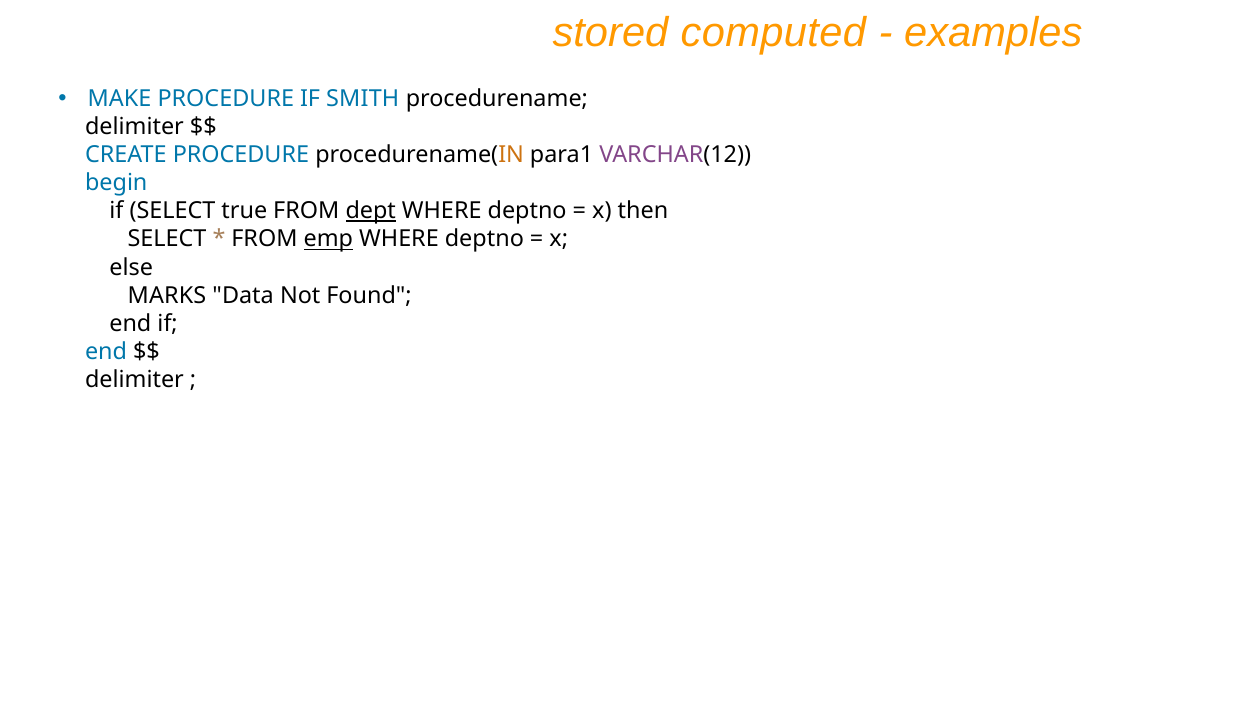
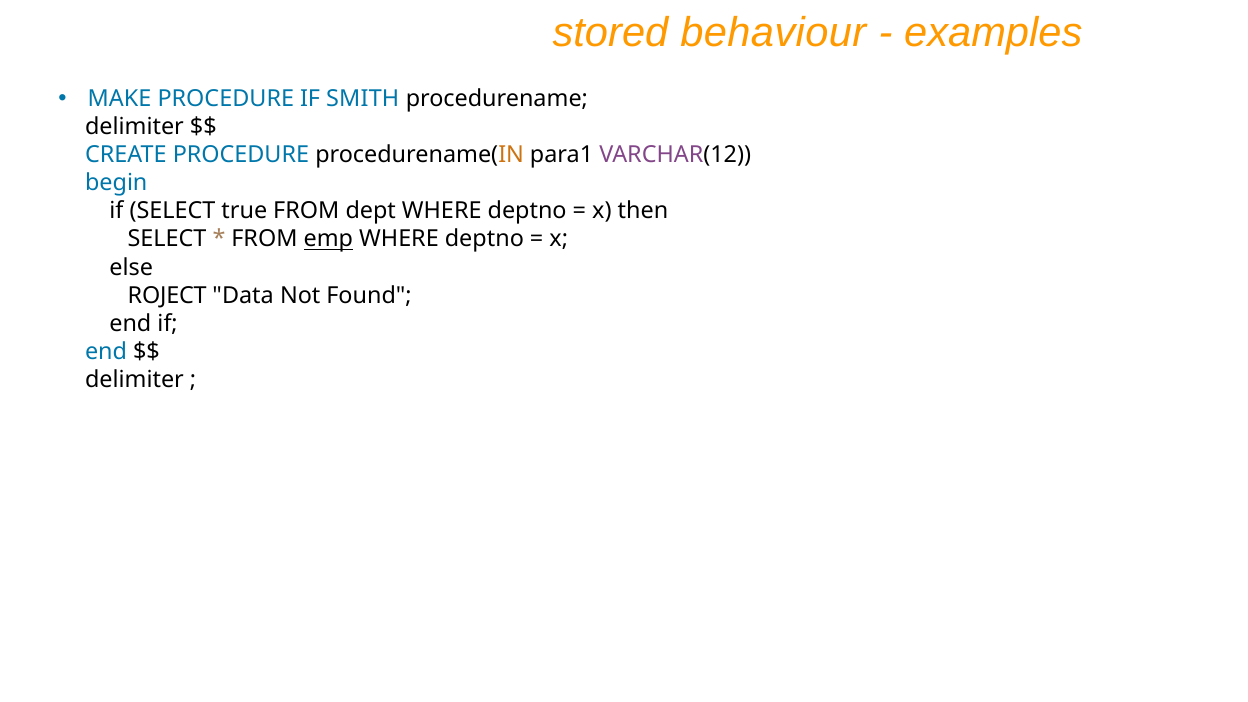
computed: computed -> behaviour
dept underline: present -> none
MARKS: MARKS -> ROJECT
